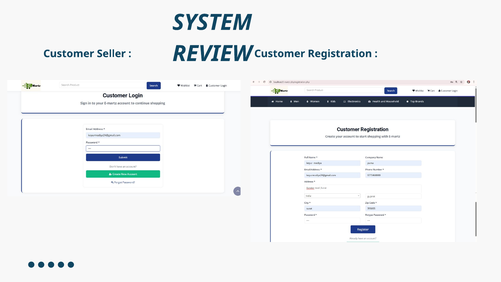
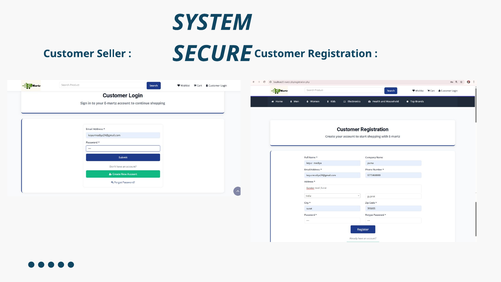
REVIEW: REVIEW -> SECURE
